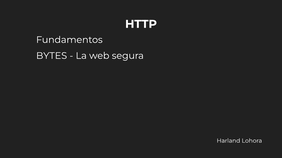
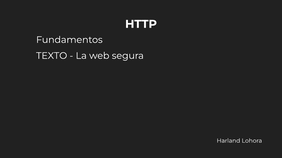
BYTES: BYTES -> TEXTO
